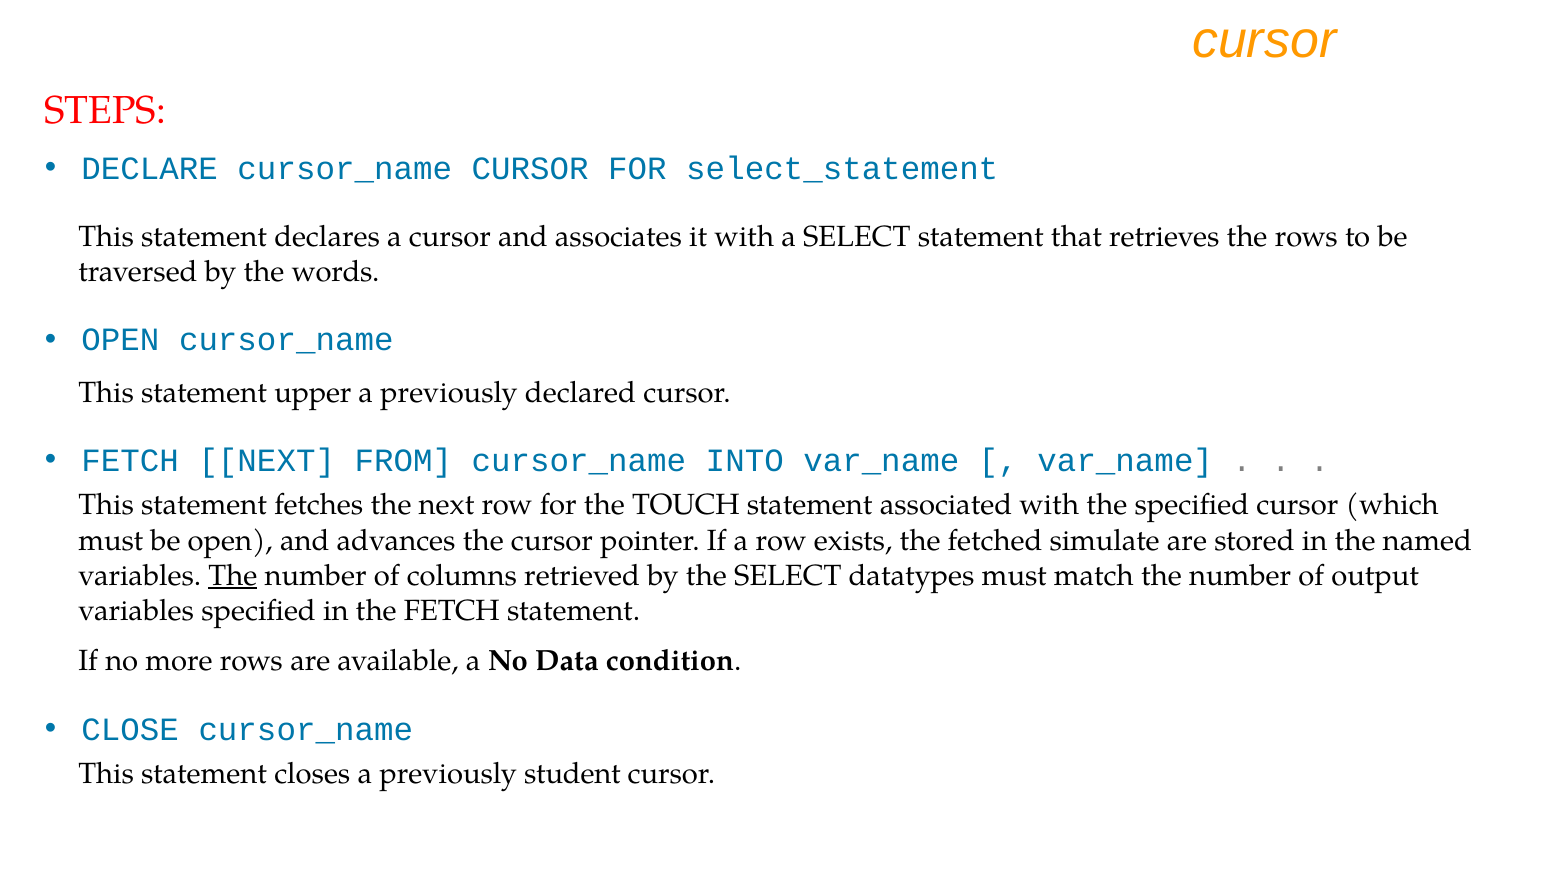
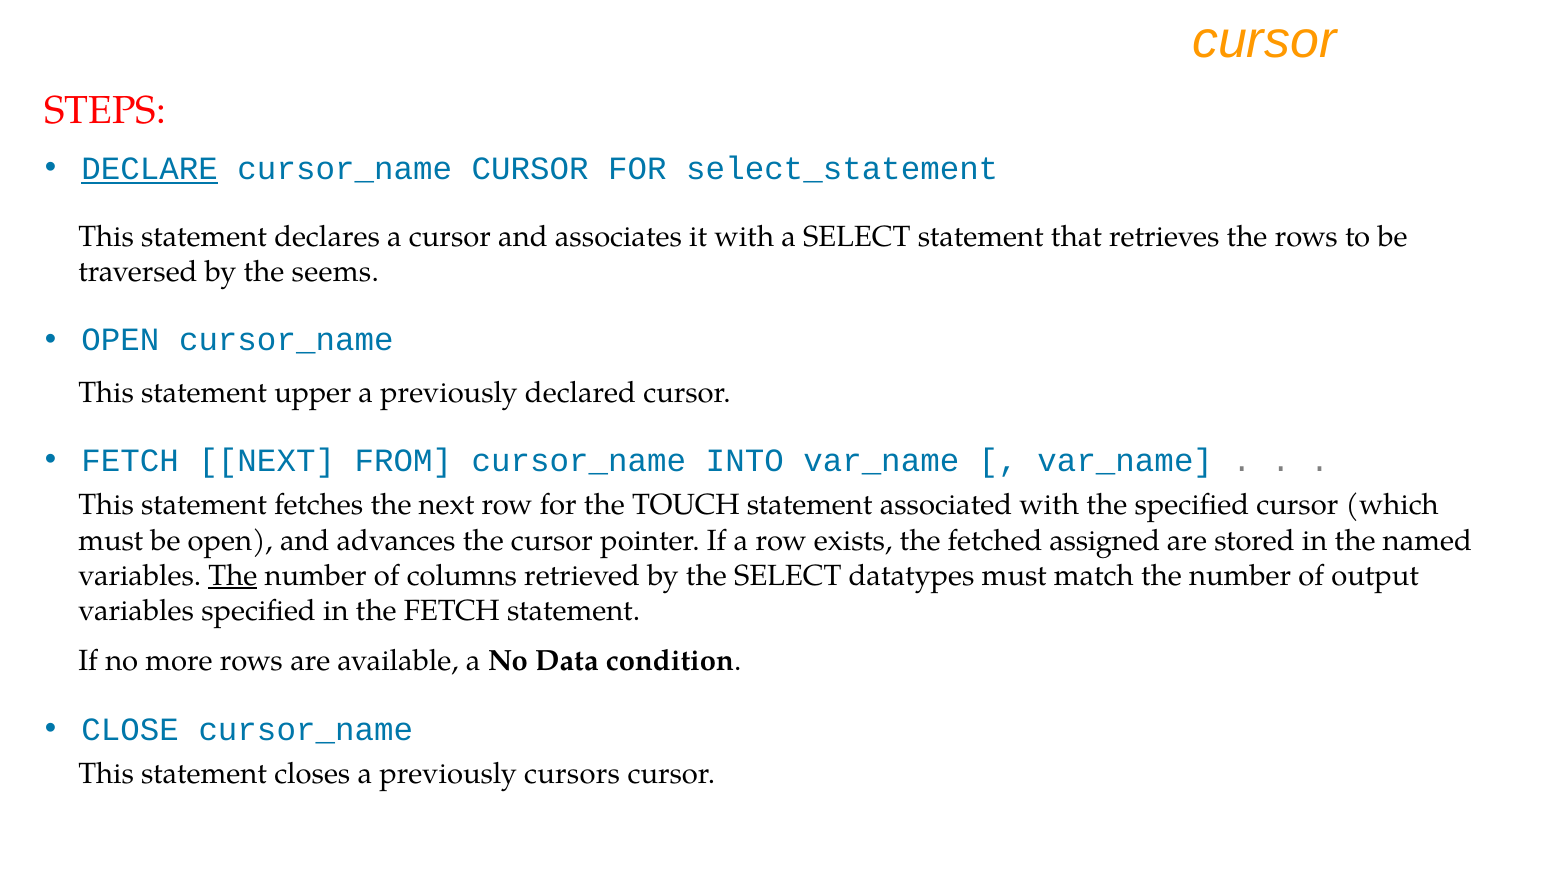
DECLARE underline: none -> present
words: words -> seems
simulate: simulate -> assigned
student: student -> cursors
